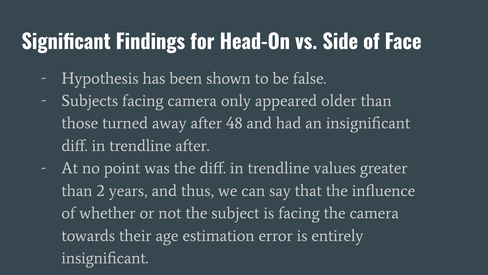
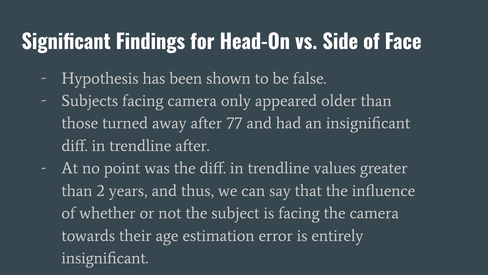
48: 48 -> 77
